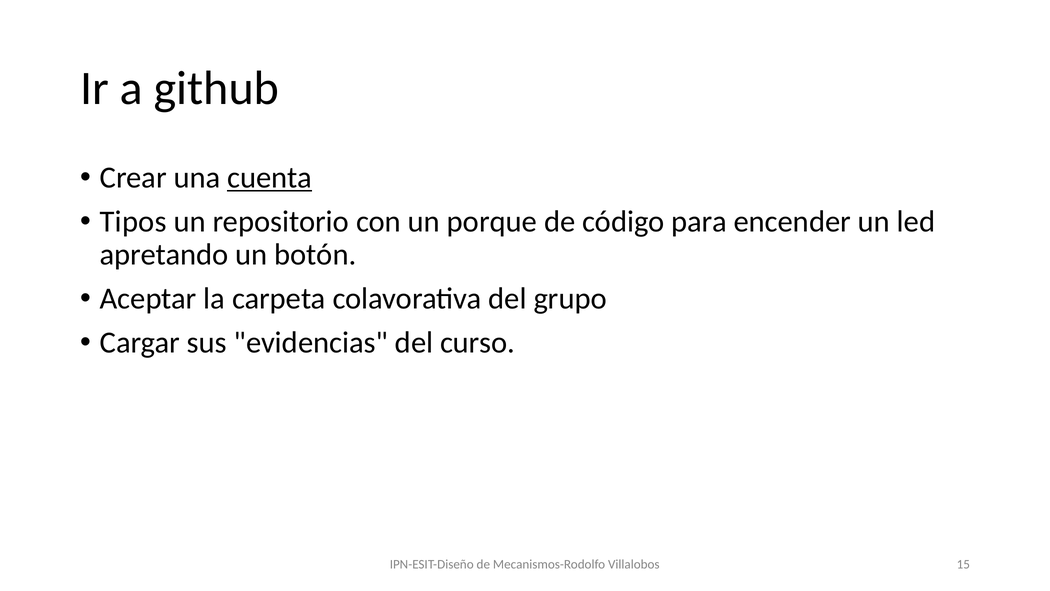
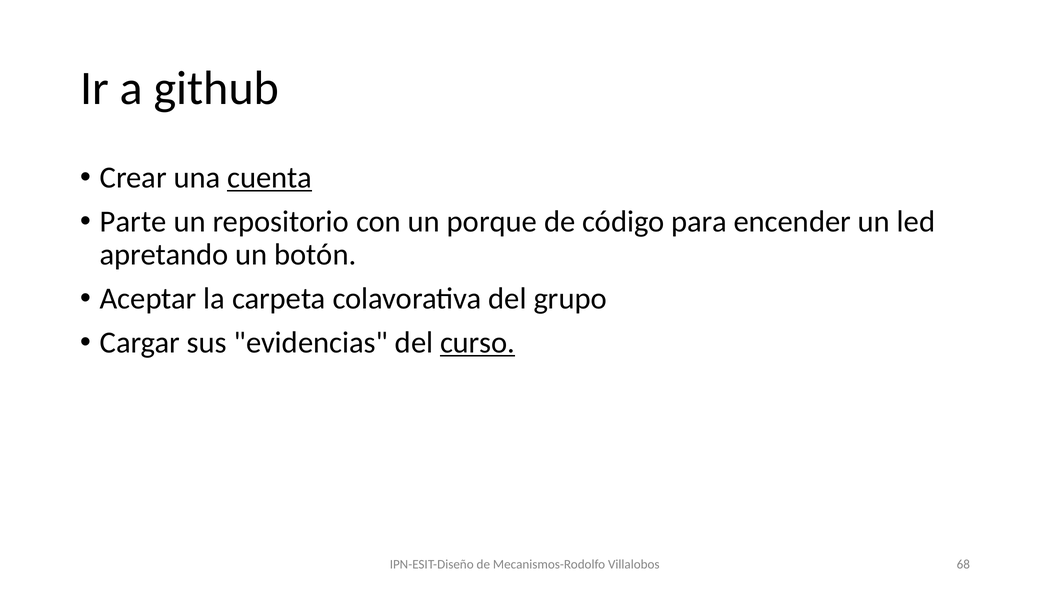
Tipos: Tipos -> Parte
curso underline: none -> present
15: 15 -> 68
